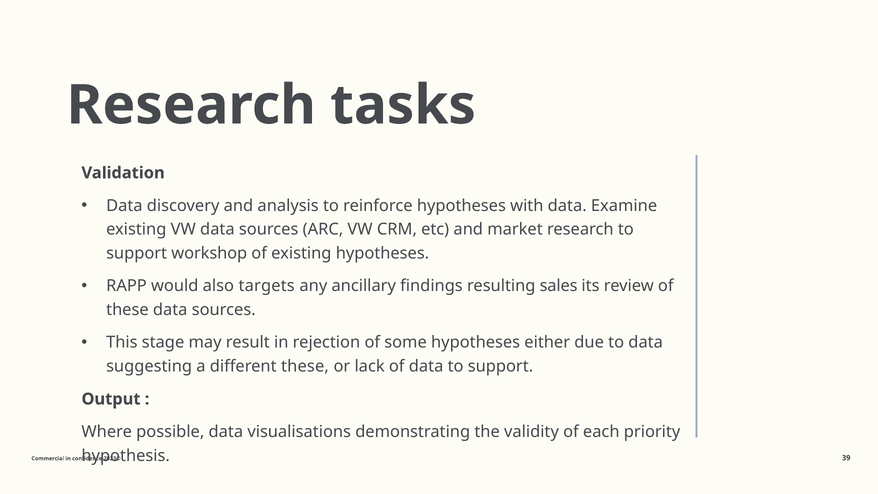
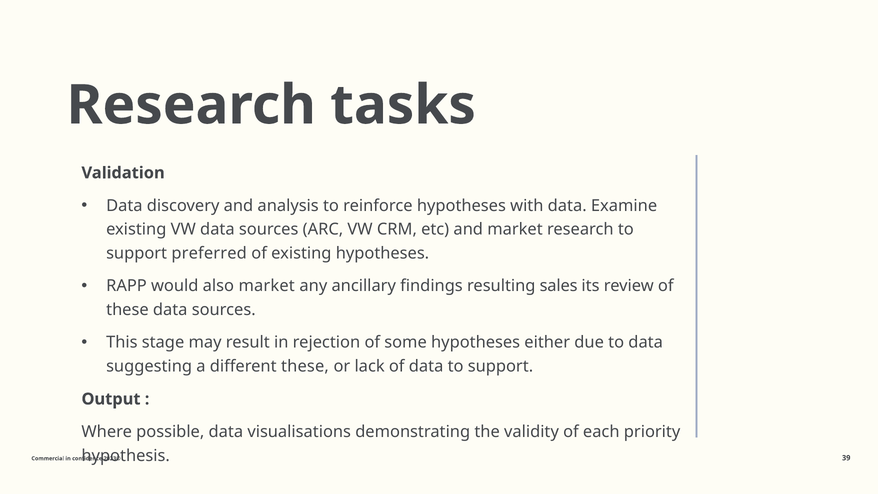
workshop: workshop -> preferred
also targets: targets -> market
